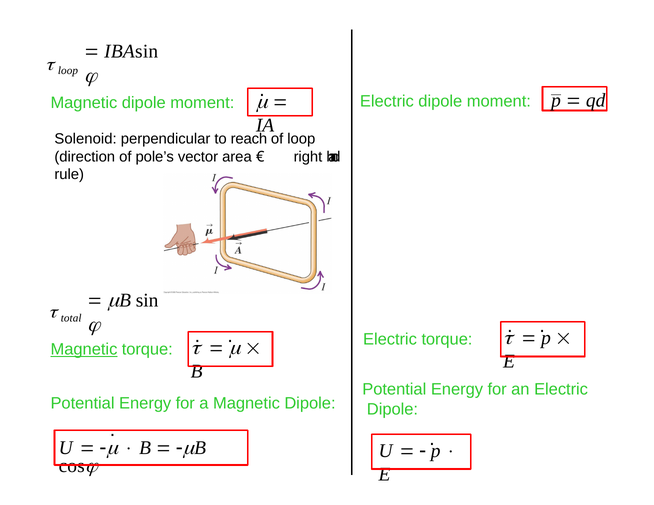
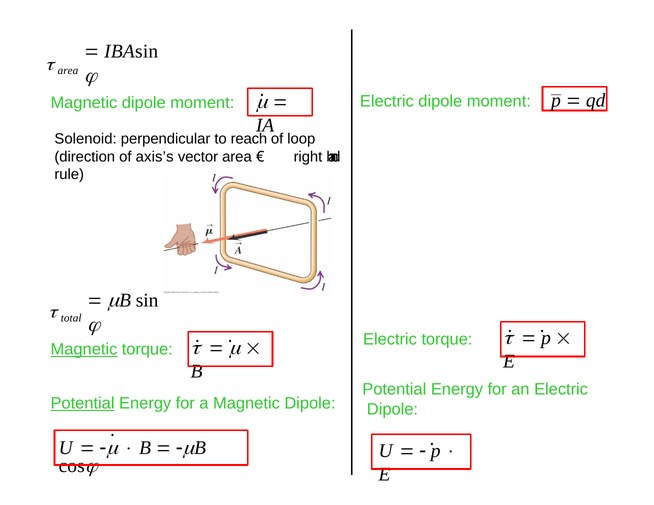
loop at (68, 71): loop -> area
pole’s: pole’s -> axis’s
Potential at (83, 404) underline: none -> present
